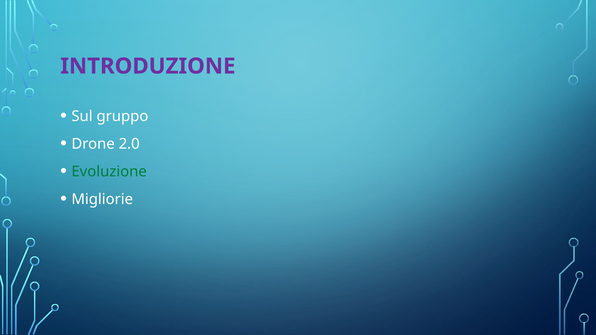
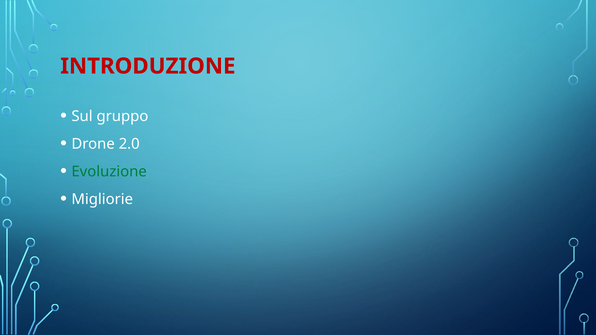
INTRODUZIONE colour: purple -> red
